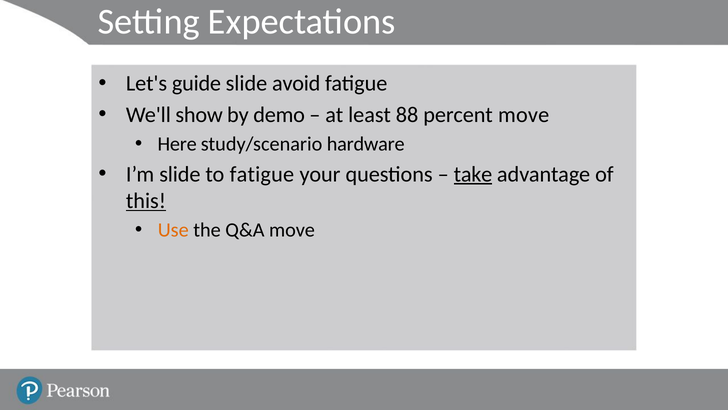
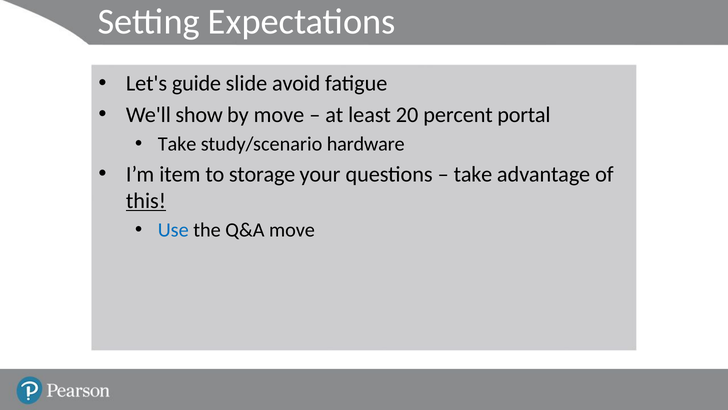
by demo: demo -> move
88: 88 -> 20
percent move: move -> portal
Here at (177, 144): Here -> Take
I’m slide: slide -> item
to fatigue: fatigue -> storage
take at (473, 174) underline: present -> none
Use colour: orange -> blue
